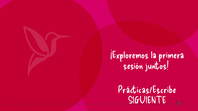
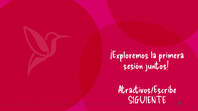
Prácticas/Escribe: Prácticas/Escribe -> Atractivos/Escribe
